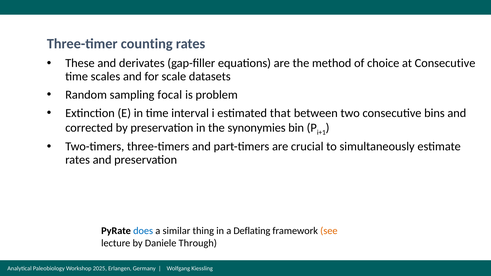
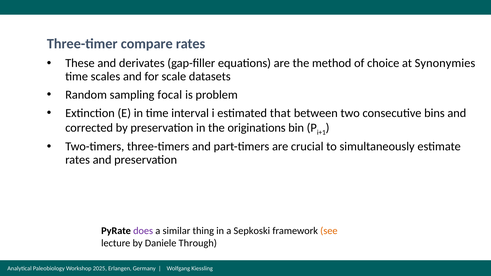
counting: counting -> compare
at Consecutive: Consecutive -> Synonymies
synonymies: synonymies -> originations
does colour: blue -> purple
Deflating: Deflating -> Sepkoski
